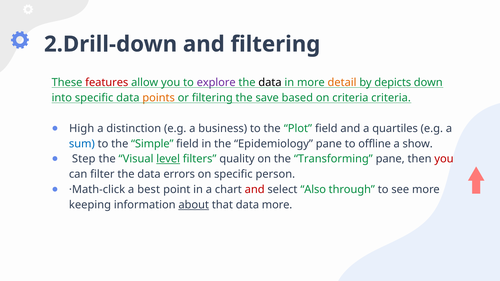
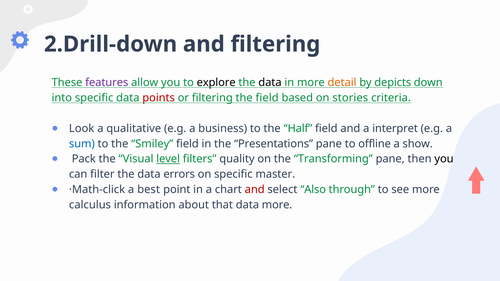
features colour: red -> purple
explore colour: purple -> black
points colour: orange -> red
the save: save -> field
on criteria: criteria -> stories
High: High -> Look
distinction: distinction -> qualitative
Plot: Plot -> Half
quartiles: quartiles -> interpret
Simple: Simple -> Smiley
Epidemiology: Epidemiology -> Presentations
Step: Step -> Pack
you at (444, 159) colour: red -> black
person: person -> master
keeping: keeping -> calculus
about underline: present -> none
